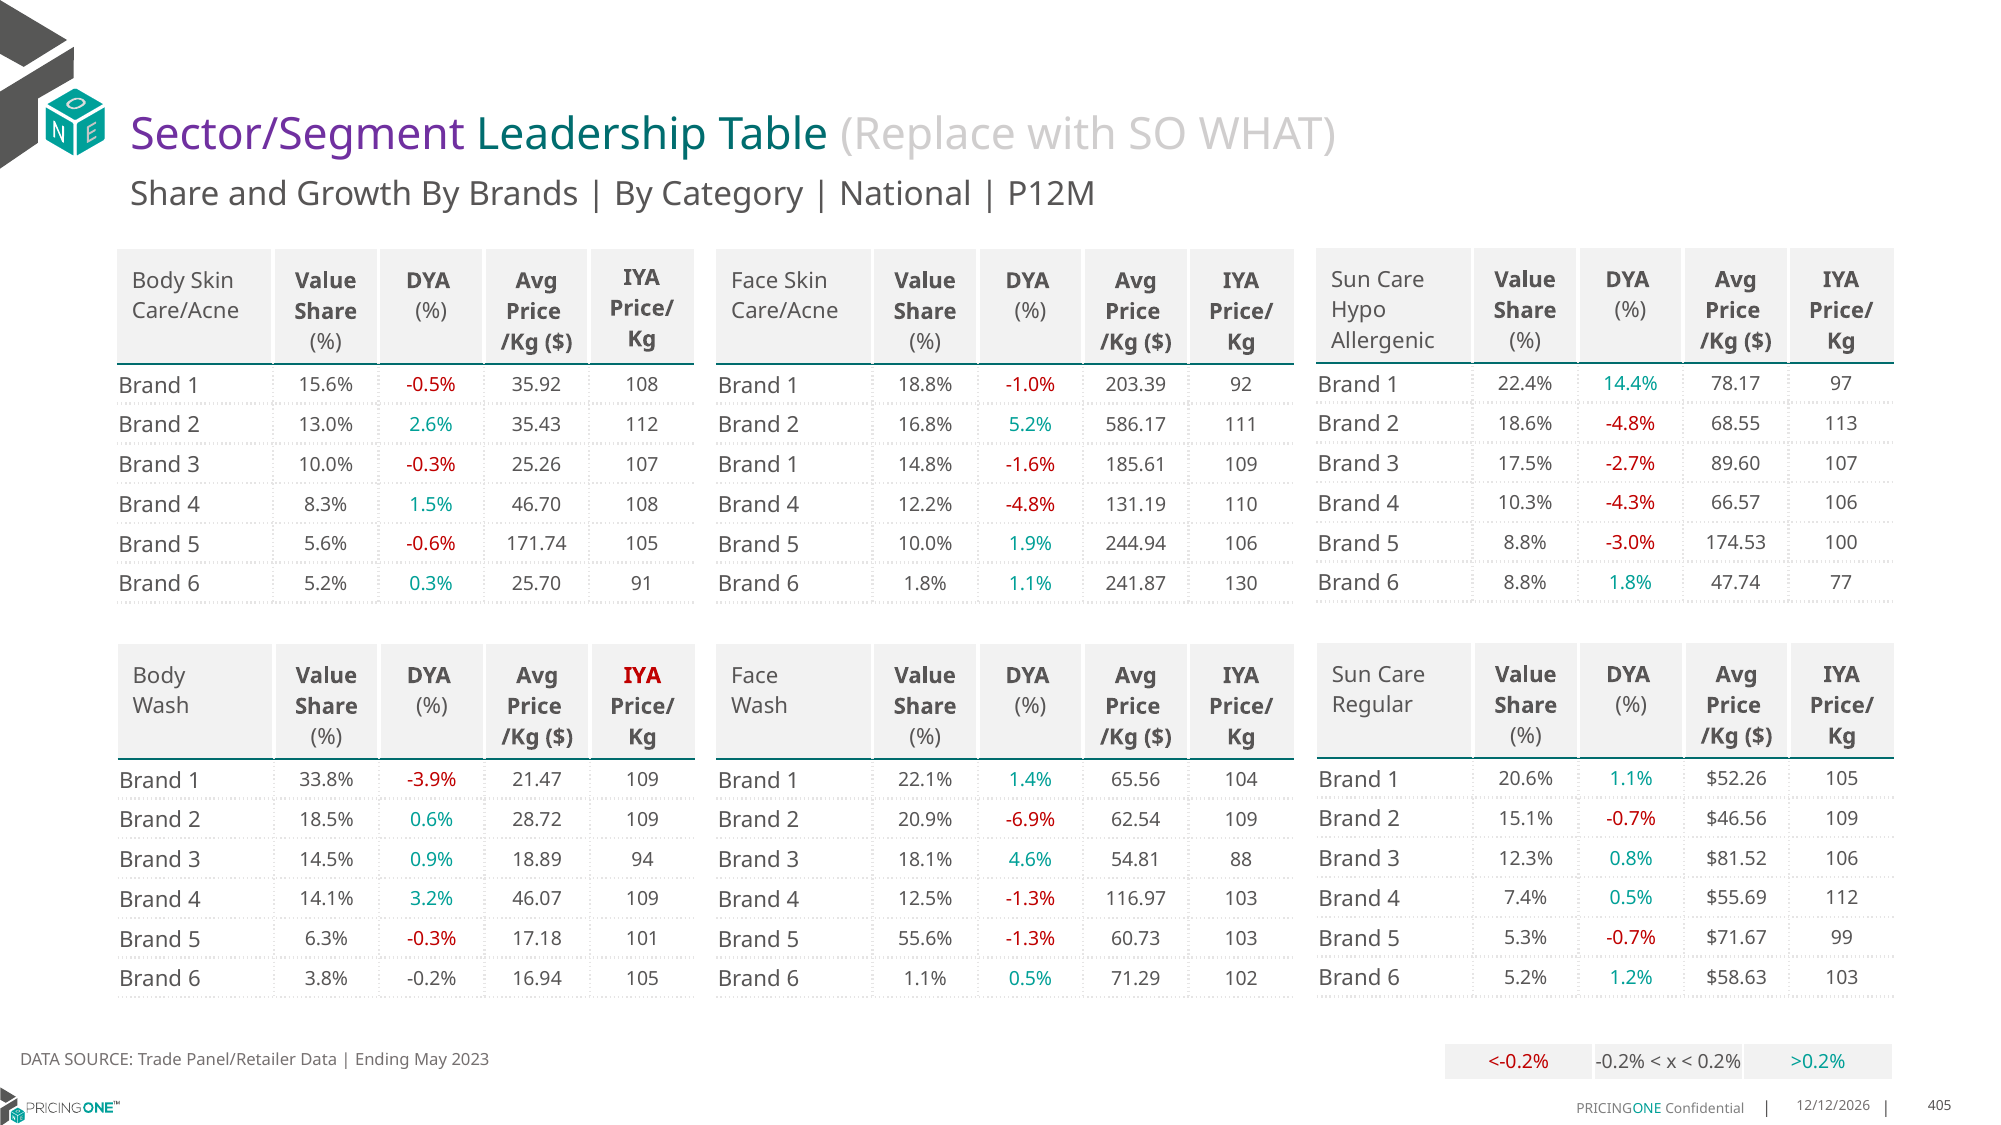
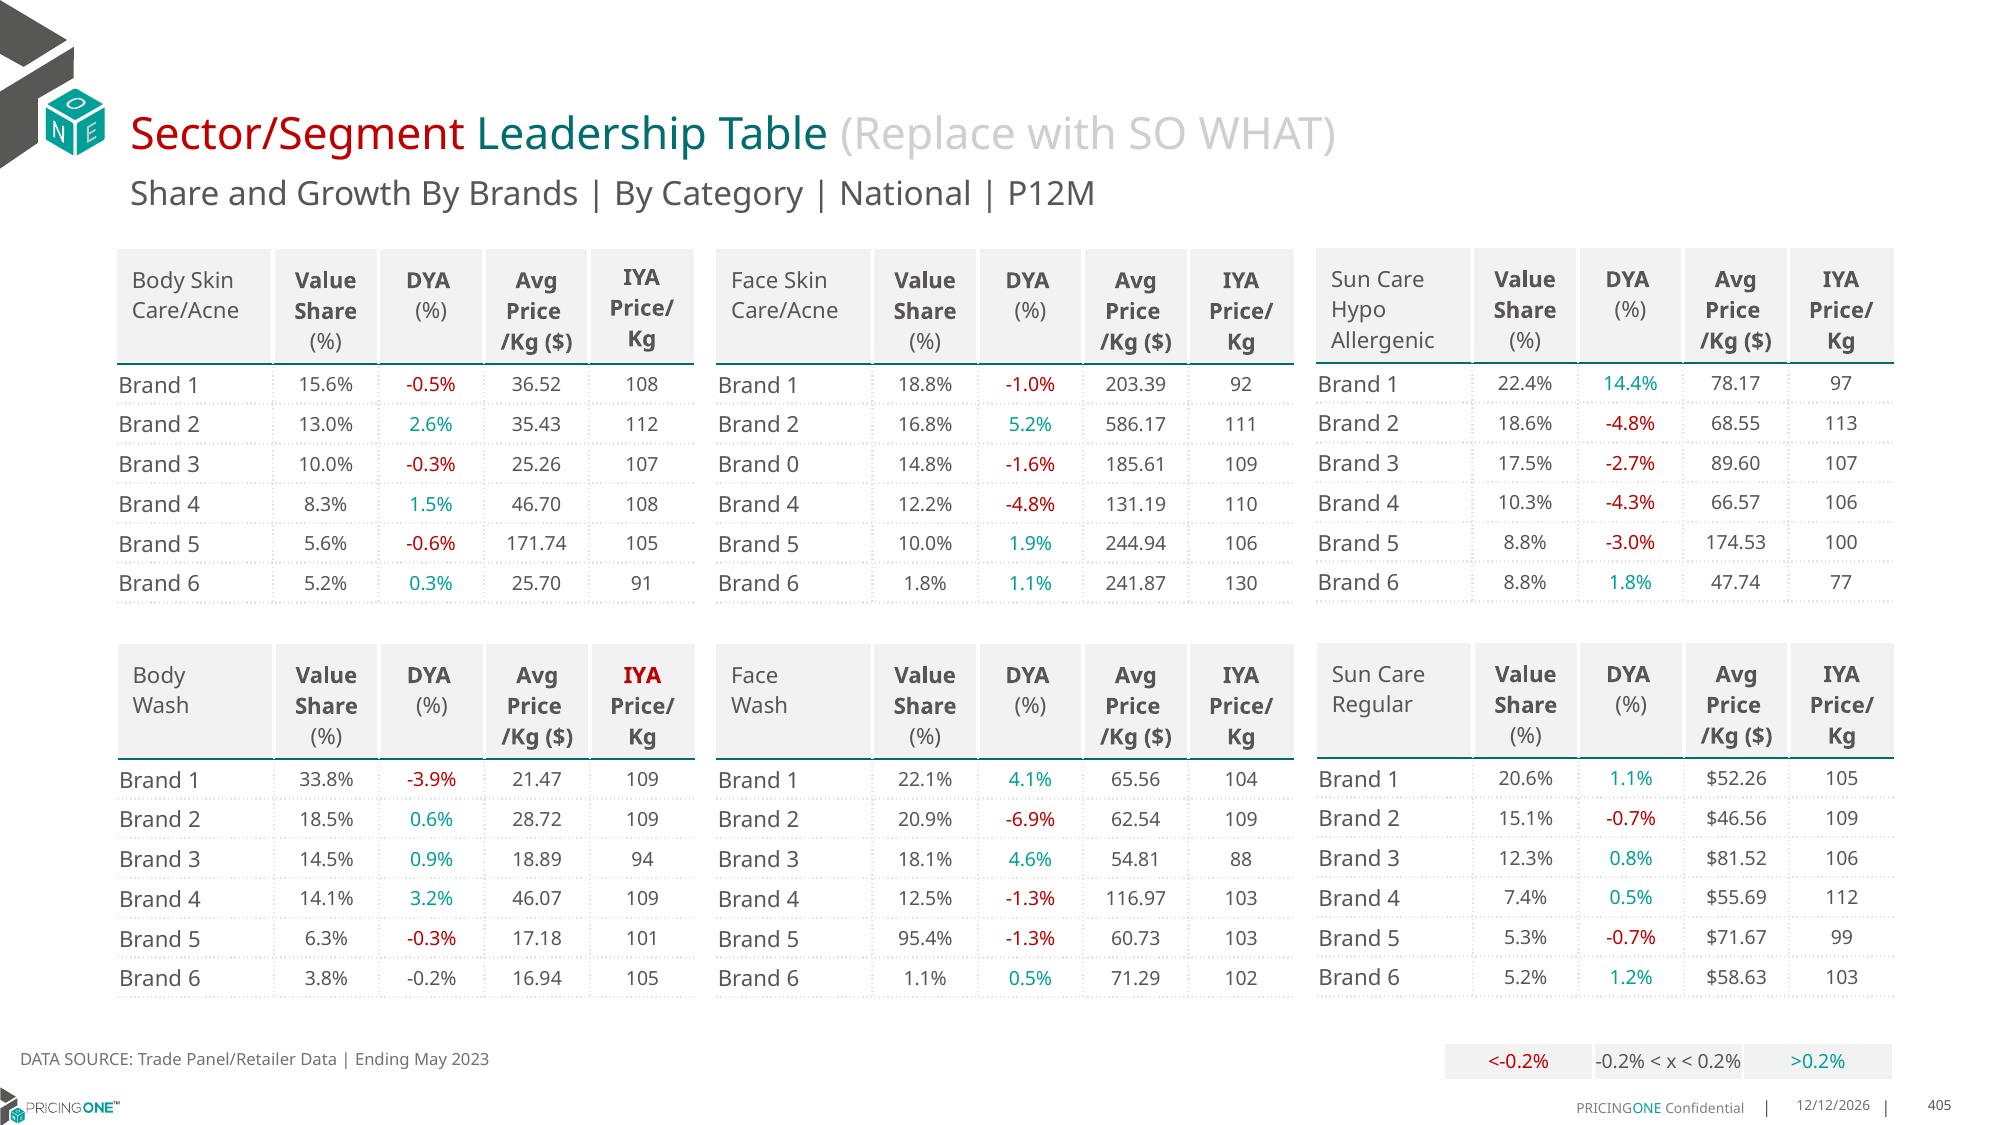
Sector/Segment colour: purple -> red
35.92: 35.92 -> 36.52
1 at (793, 466): 1 -> 0
1.4%: 1.4% -> 4.1%
55.6%: 55.6% -> 95.4%
